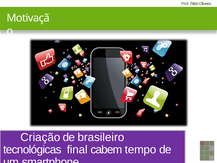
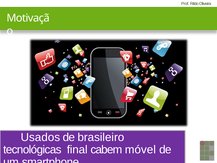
Criação: Criação -> Usados
tempo: tempo -> móvel
